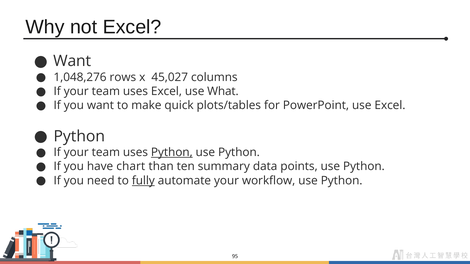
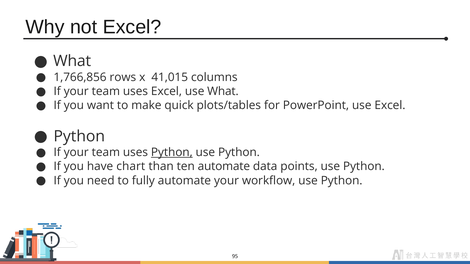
Want at (72, 61): Want -> What
1,048,276: 1,048,276 -> 1,766,856
45,027: 45,027 -> 41,015
ten summary: summary -> automate
fully underline: present -> none
